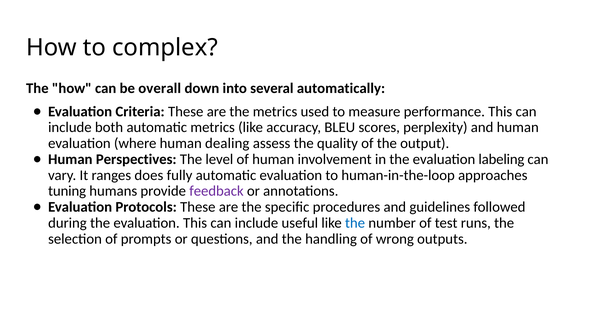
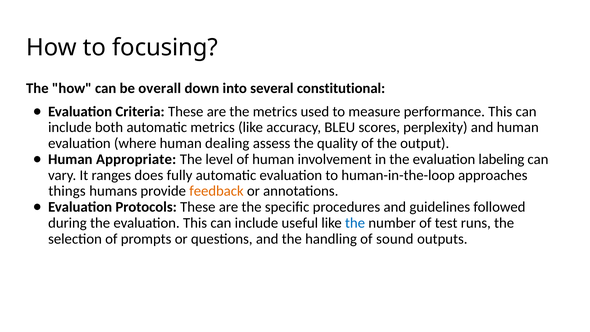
complex: complex -> focusing
automatically: automatically -> constitutional
Perspectives: Perspectives -> Appropriate
tuning: tuning -> things
feedback colour: purple -> orange
wrong: wrong -> sound
